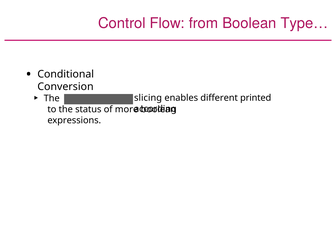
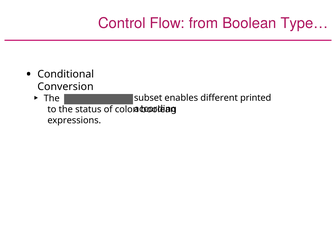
slicing: slicing -> subset
more: more -> colon
